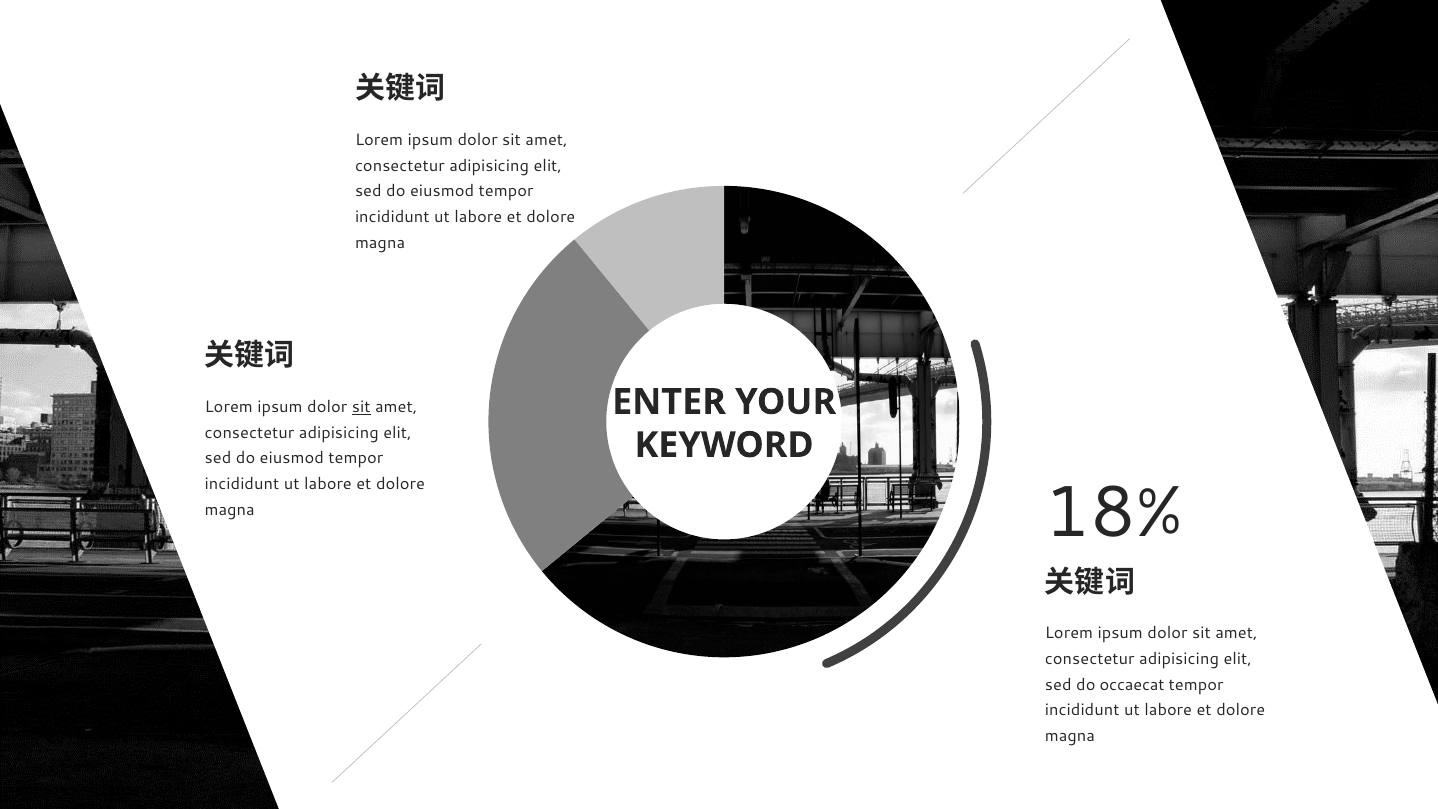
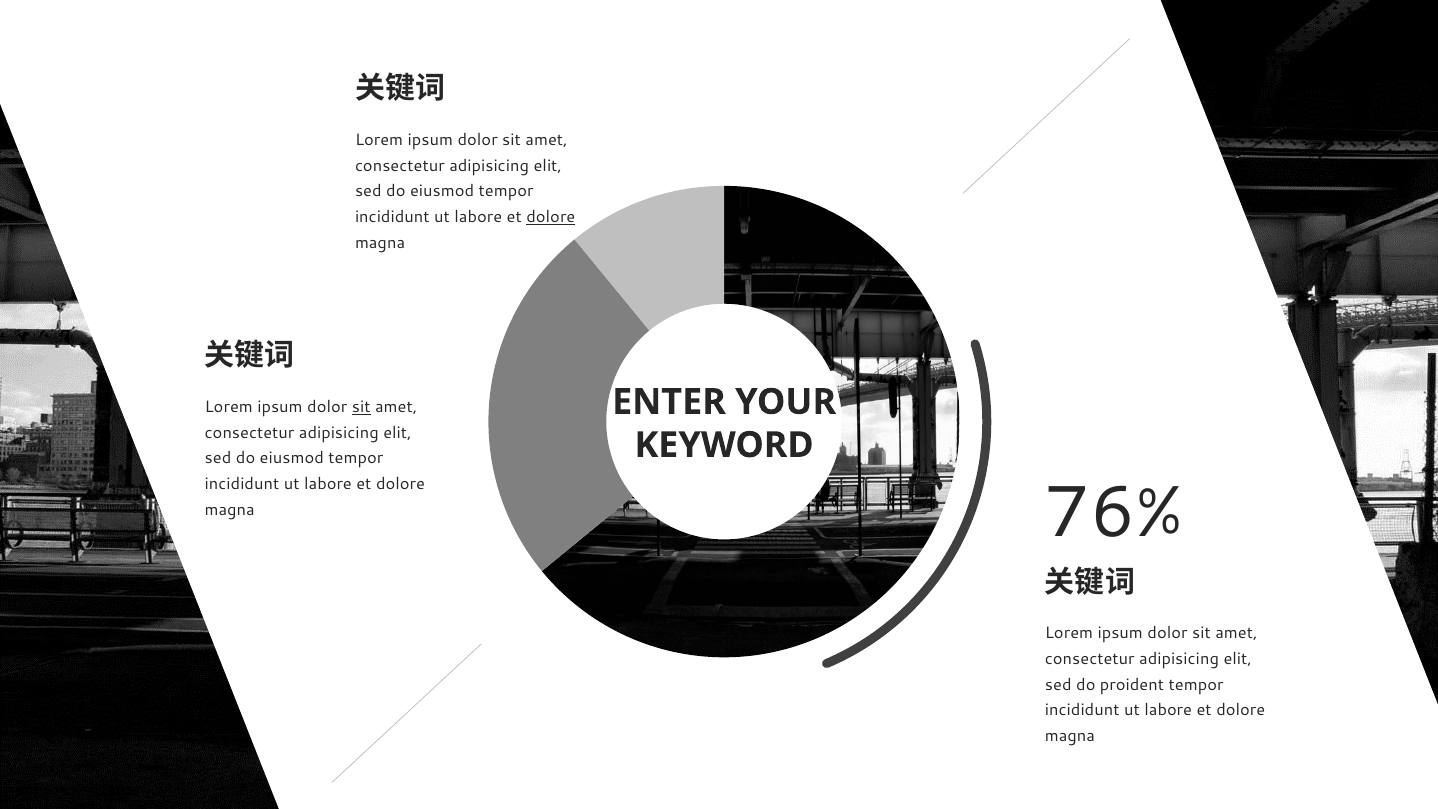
dolore at (551, 217) underline: none -> present
18%: 18% -> 76%
occaecat: occaecat -> proident
